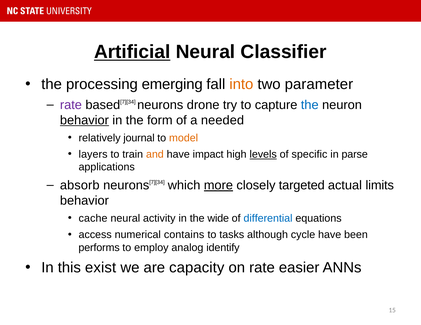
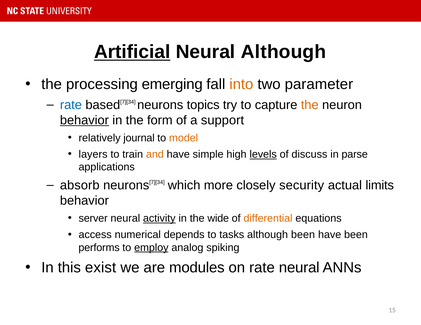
Neural Classifier: Classifier -> Although
rate at (71, 105) colour: purple -> blue
drone: drone -> topics
the at (310, 105) colour: blue -> orange
needed: needed -> support
impact: impact -> simple
specific: specific -> discuss
more underline: present -> none
targeted: targeted -> security
cache: cache -> server
activity underline: none -> present
differential colour: blue -> orange
contains: contains -> depends
although cycle: cycle -> been
employ underline: none -> present
identify: identify -> spiking
capacity: capacity -> modules
rate easier: easier -> neural
